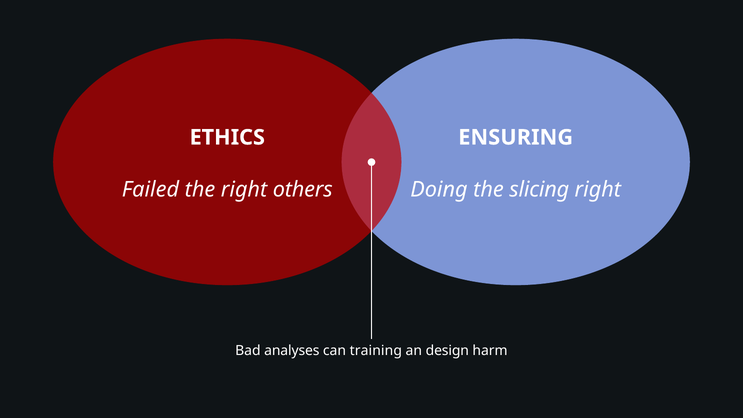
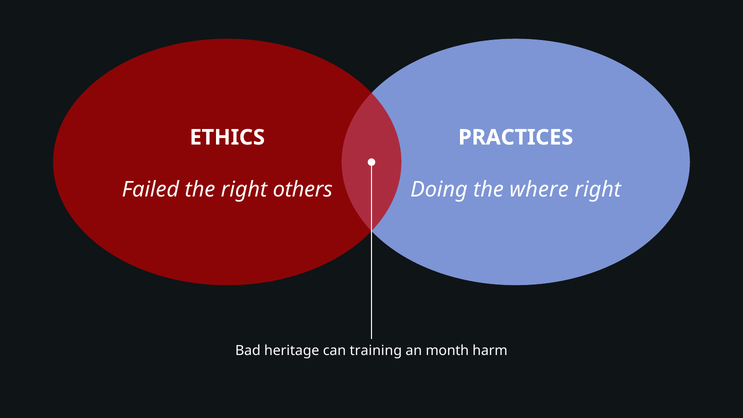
ENSURING: ENSURING -> PRACTICES
slicing: slicing -> where
analyses: analyses -> heritage
design: design -> month
